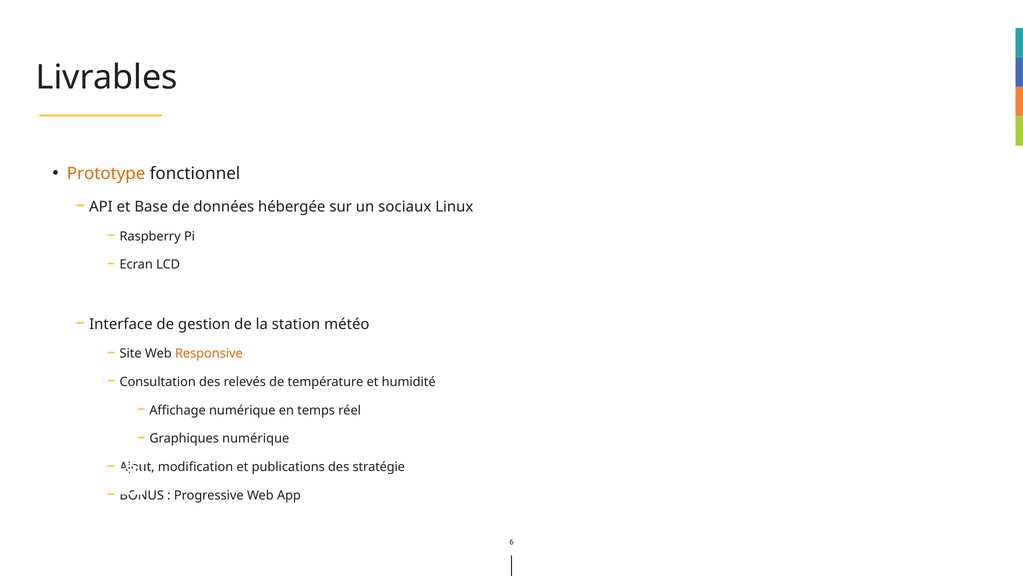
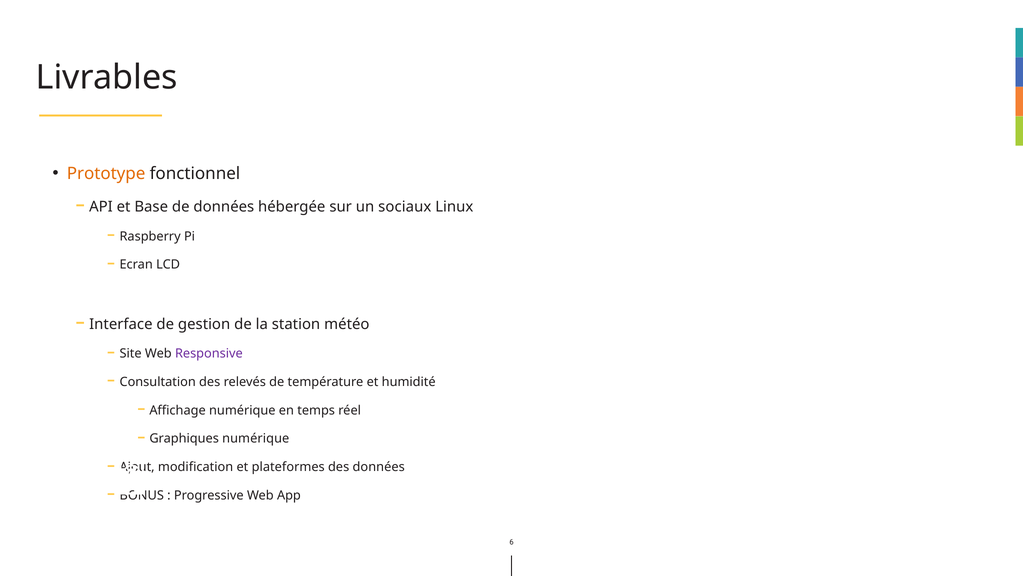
Responsive colour: orange -> purple
publications: publications -> plateformes
des stratégie: stratégie -> données
